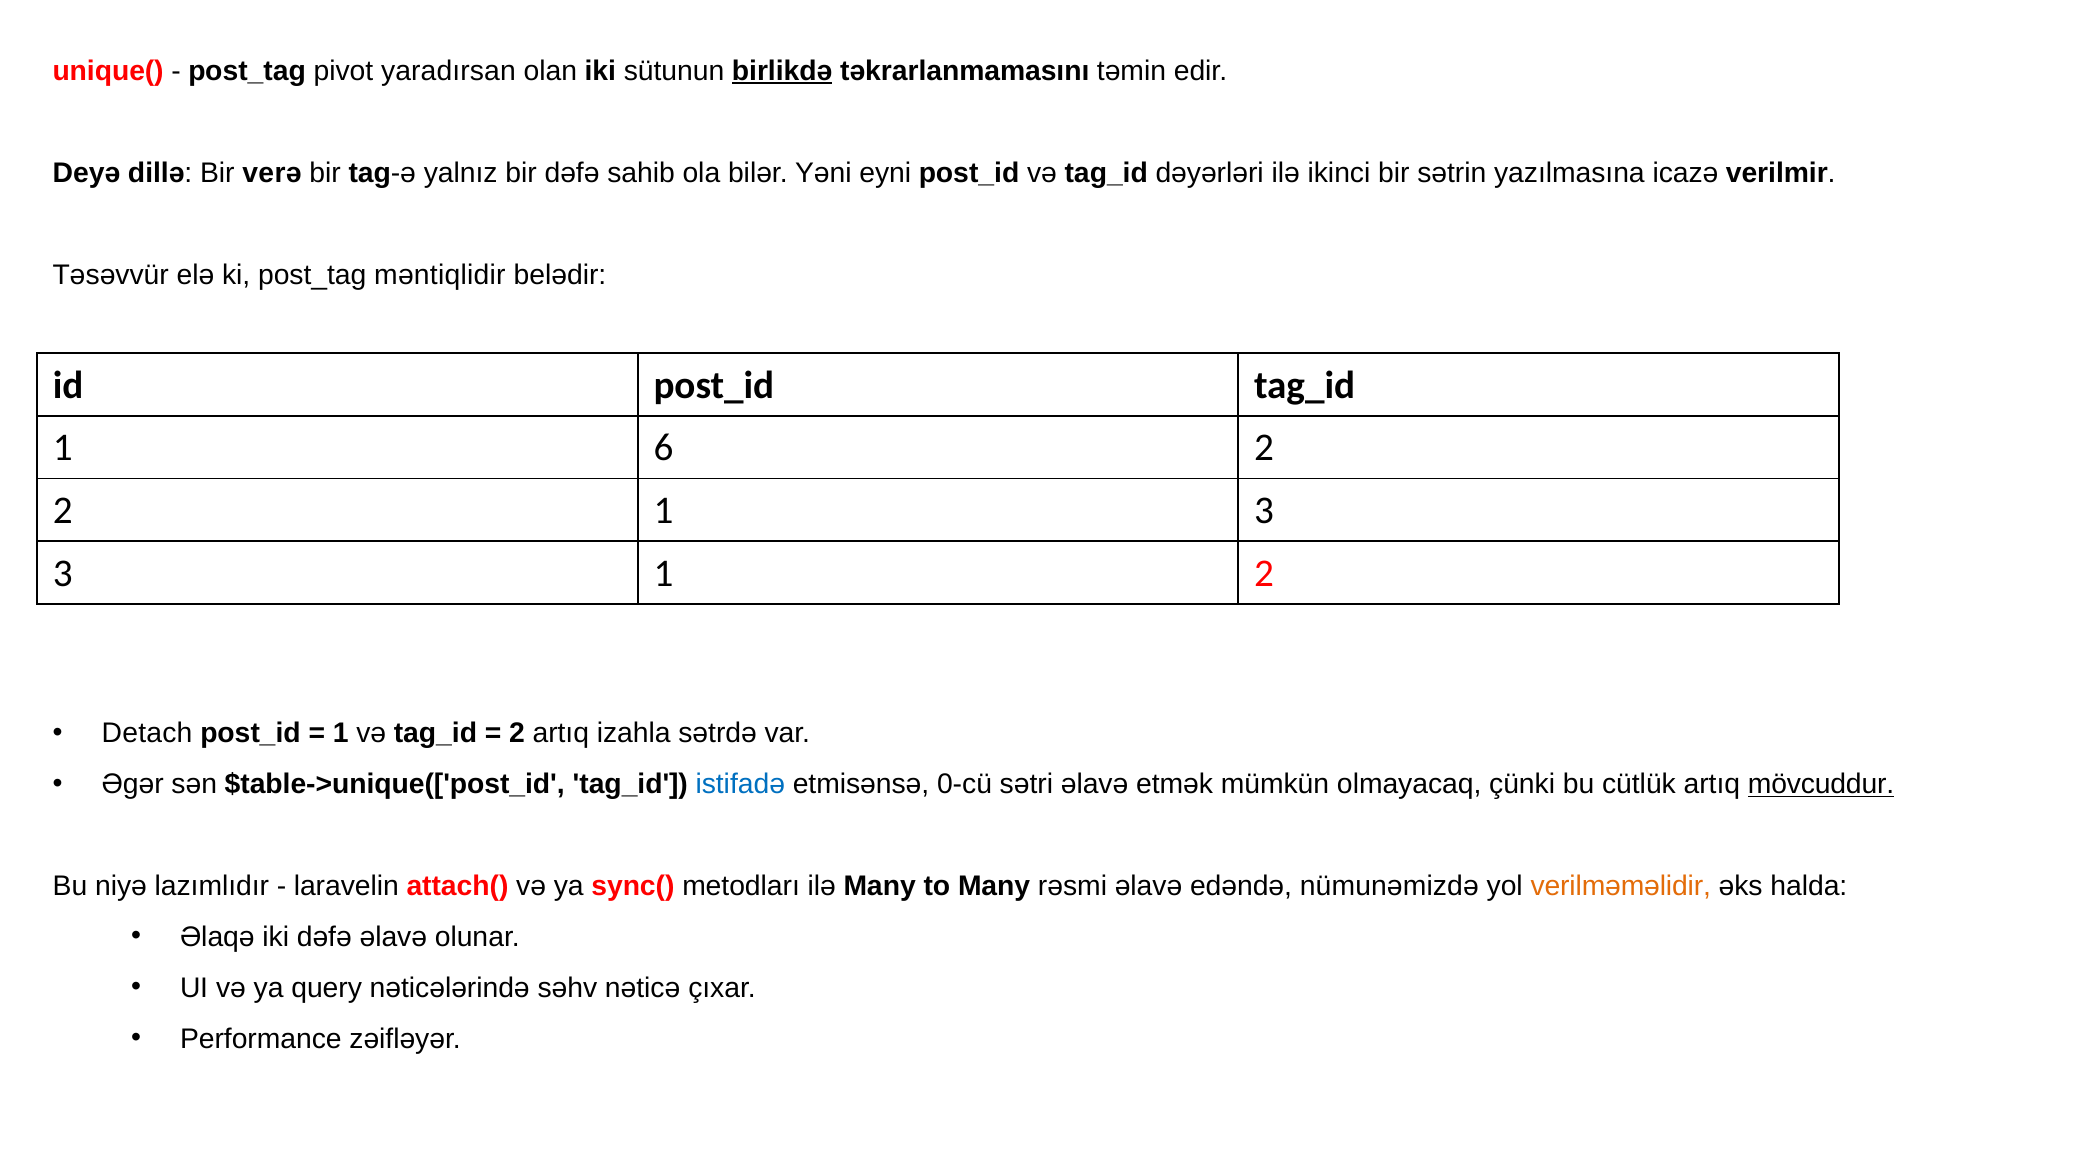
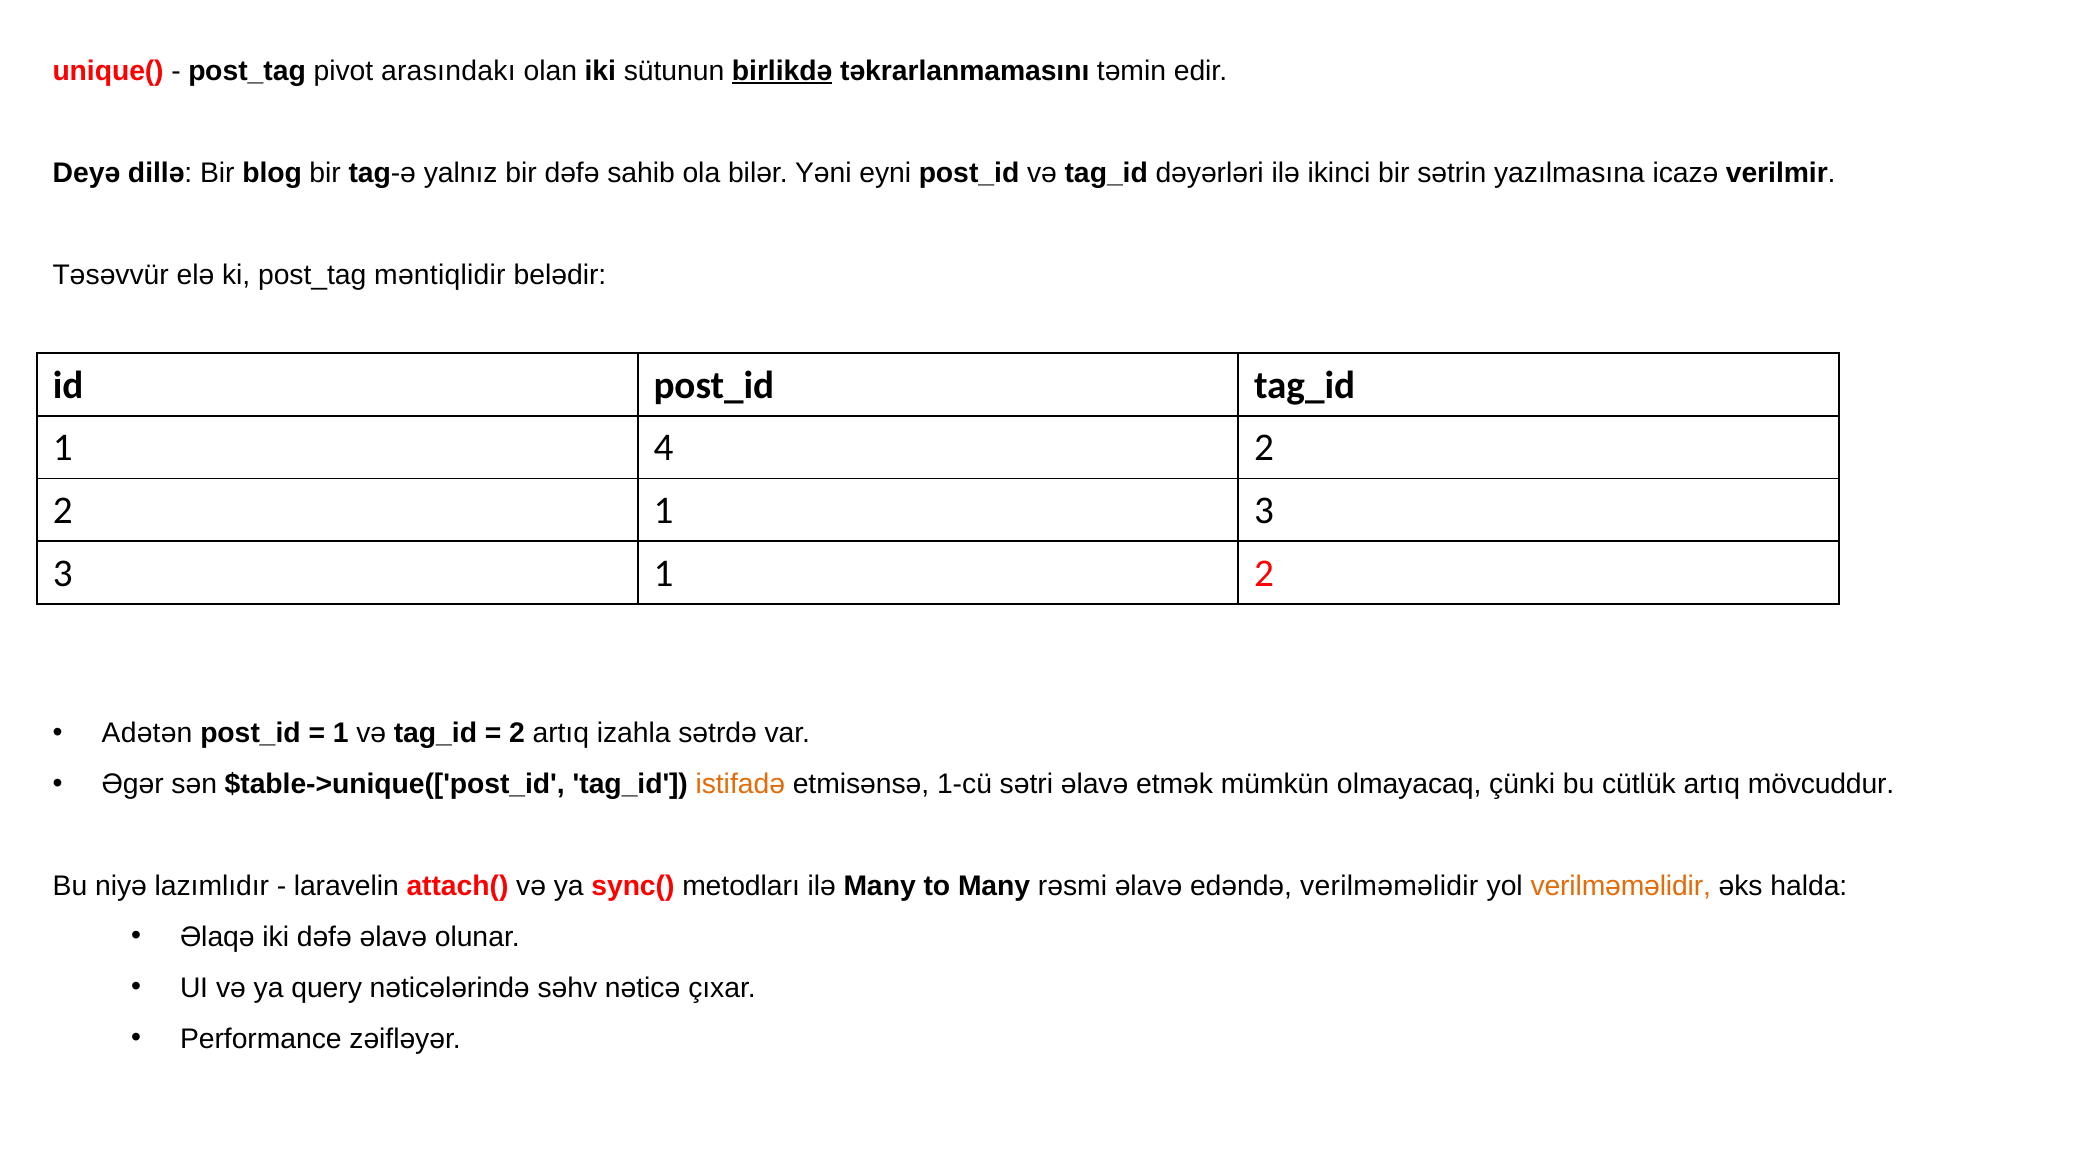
yaradırsan: yaradırsan -> arasındakı
verə: verə -> blog
6: 6 -> 4
Detach: Detach -> Adətən
istifadə colour: blue -> orange
0-cü: 0-cü -> 1-cü
mövcuddur underline: present -> none
edəndə nümunəmizdə: nümunəmizdə -> verilməməlidir
